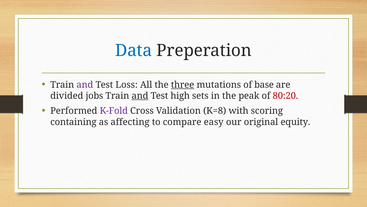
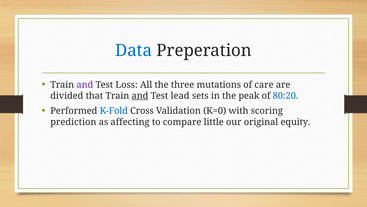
three underline: present -> none
base: base -> care
jobs: jobs -> that
high: high -> lead
80:20 colour: red -> blue
K-Fold colour: purple -> blue
K=8: K=8 -> K=0
containing: containing -> prediction
easy: easy -> little
